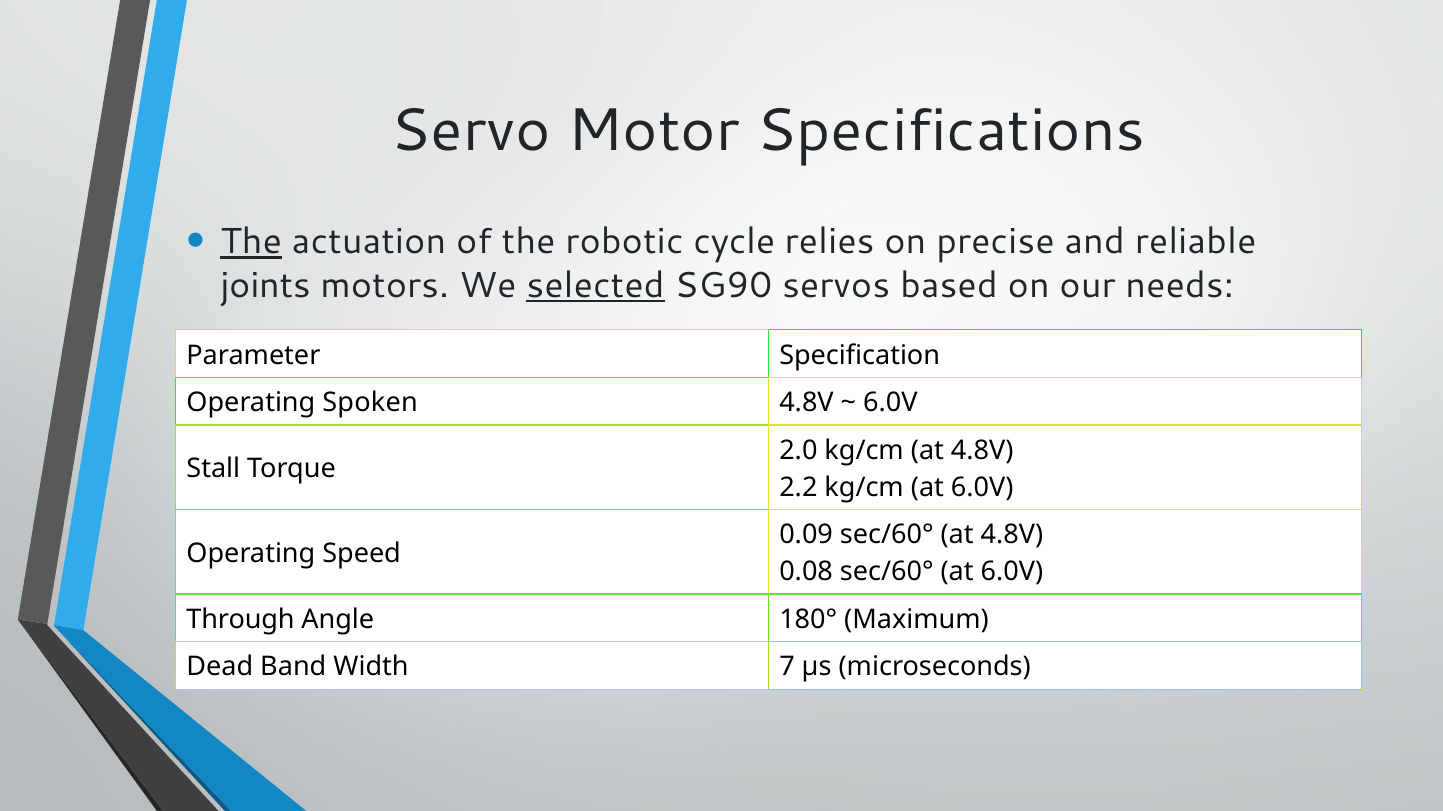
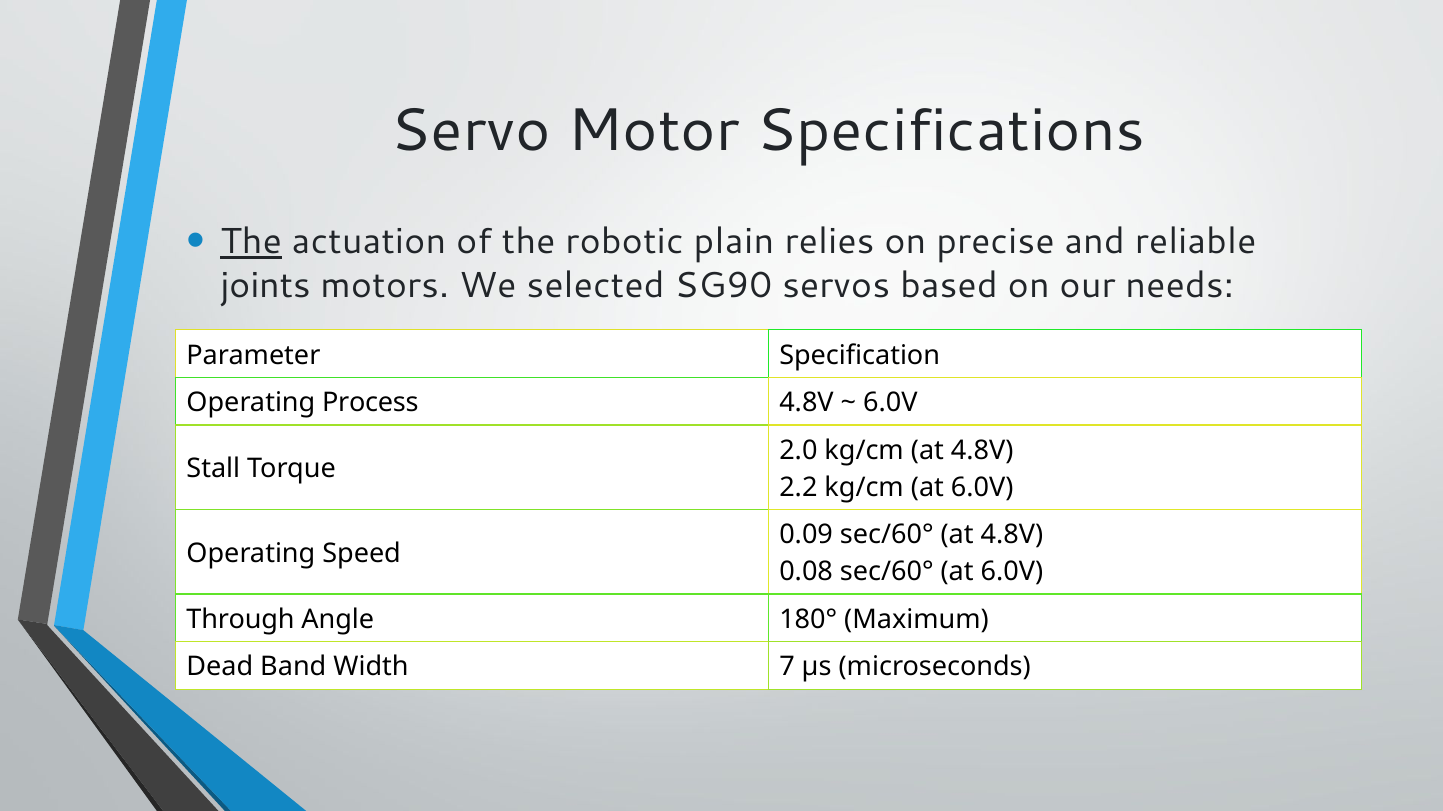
cycle: cycle -> plain
selected underline: present -> none
Spoken: Spoken -> Process
